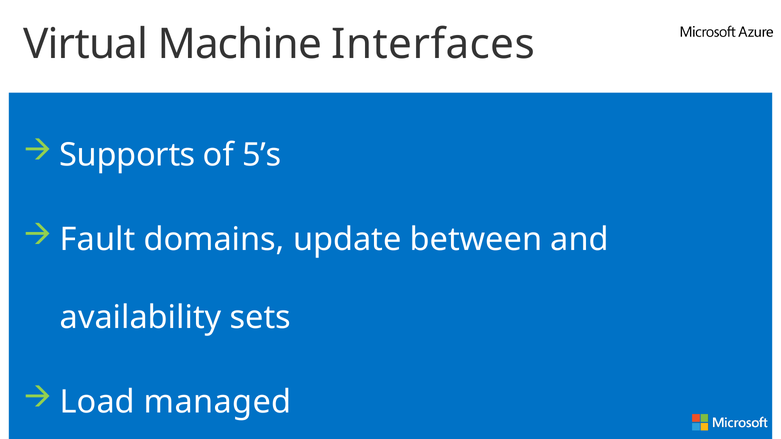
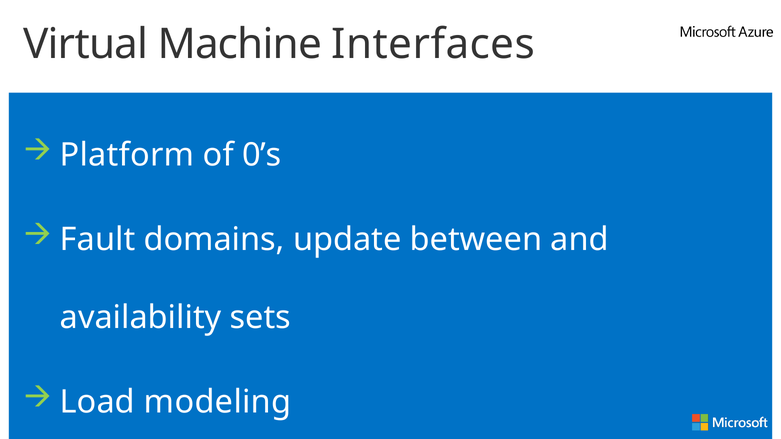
Supports: Supports -> Platform
5’s: 5’s -> 0’s
managed: managed -> modeling
